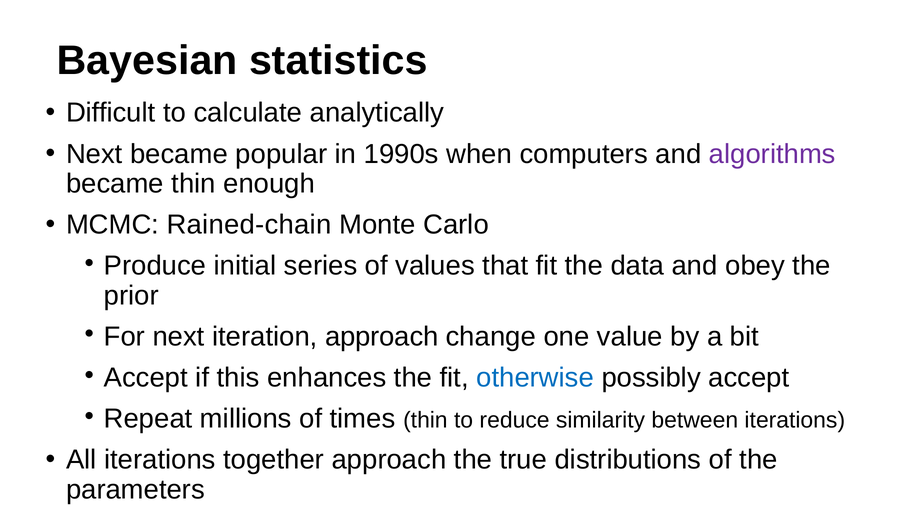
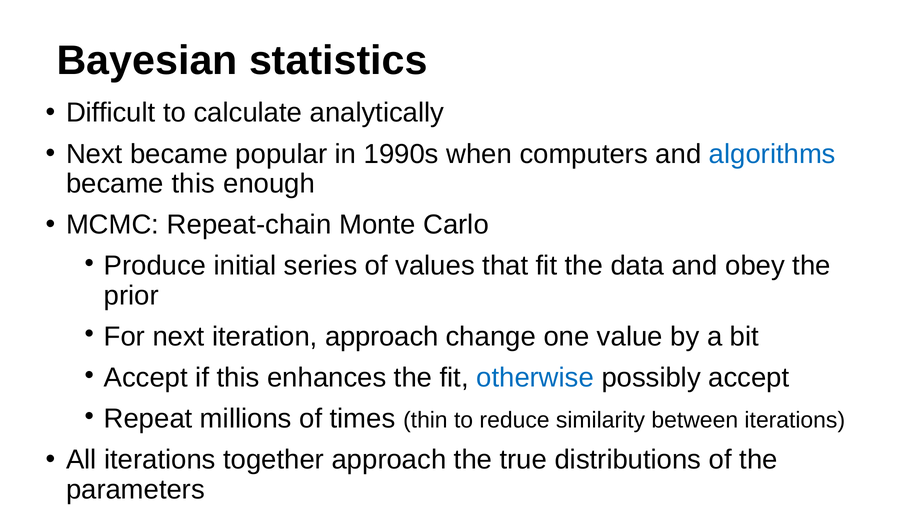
algorithms colour: purple -> blue
became thin: thin -> this
Rained-chain: Rained-chain -> Repeat-chain
